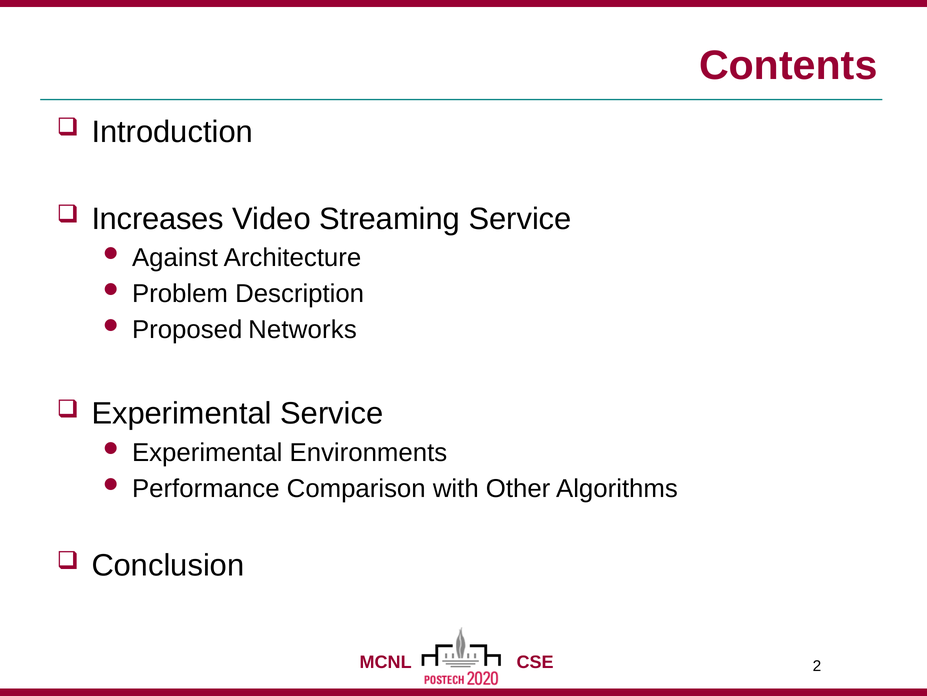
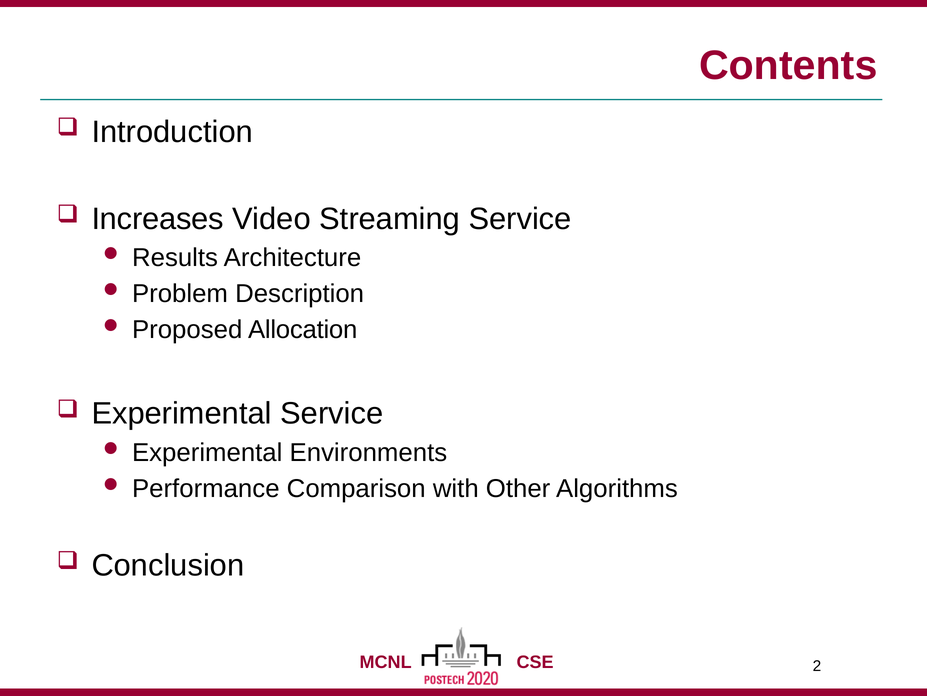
Against: Against -> Results
Networks: Networks -> Allocation
